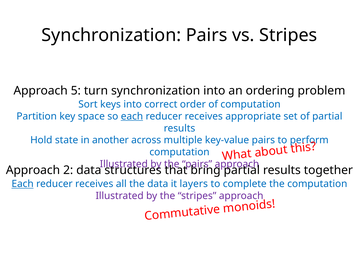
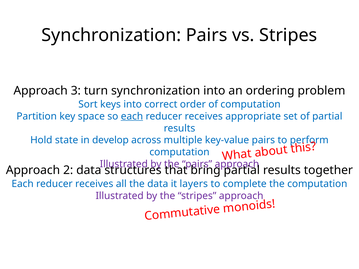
5: 5 -> 3
another: another -> develop
Each at (23, 184) underline: present -> none
